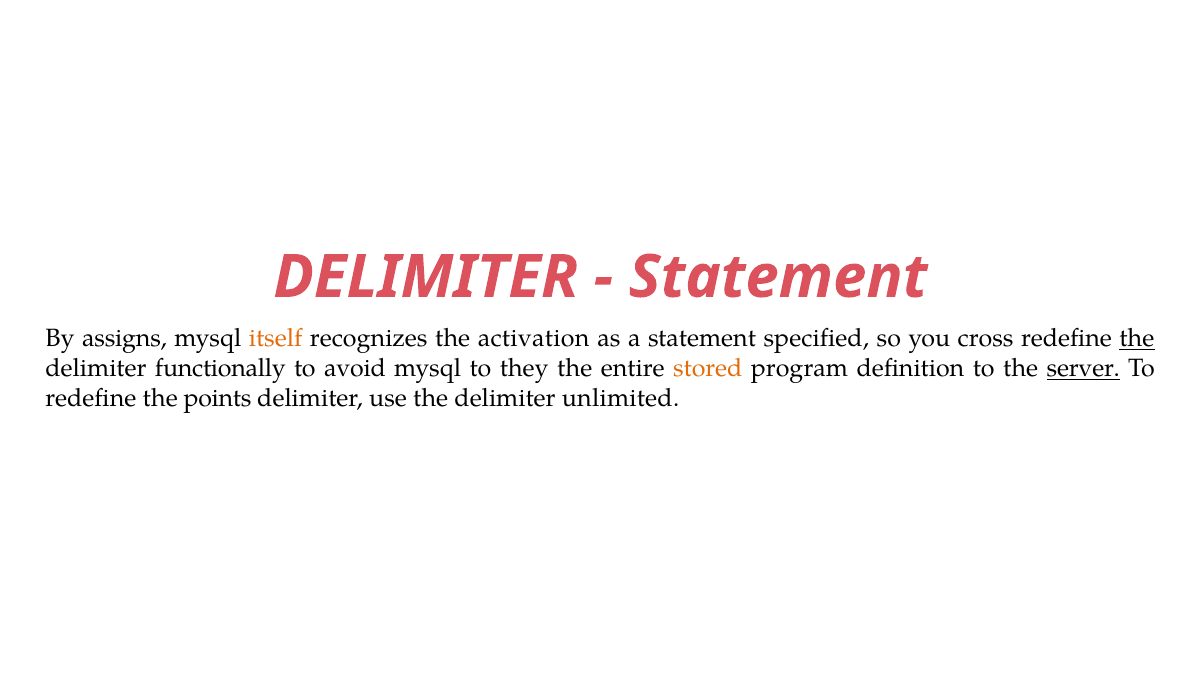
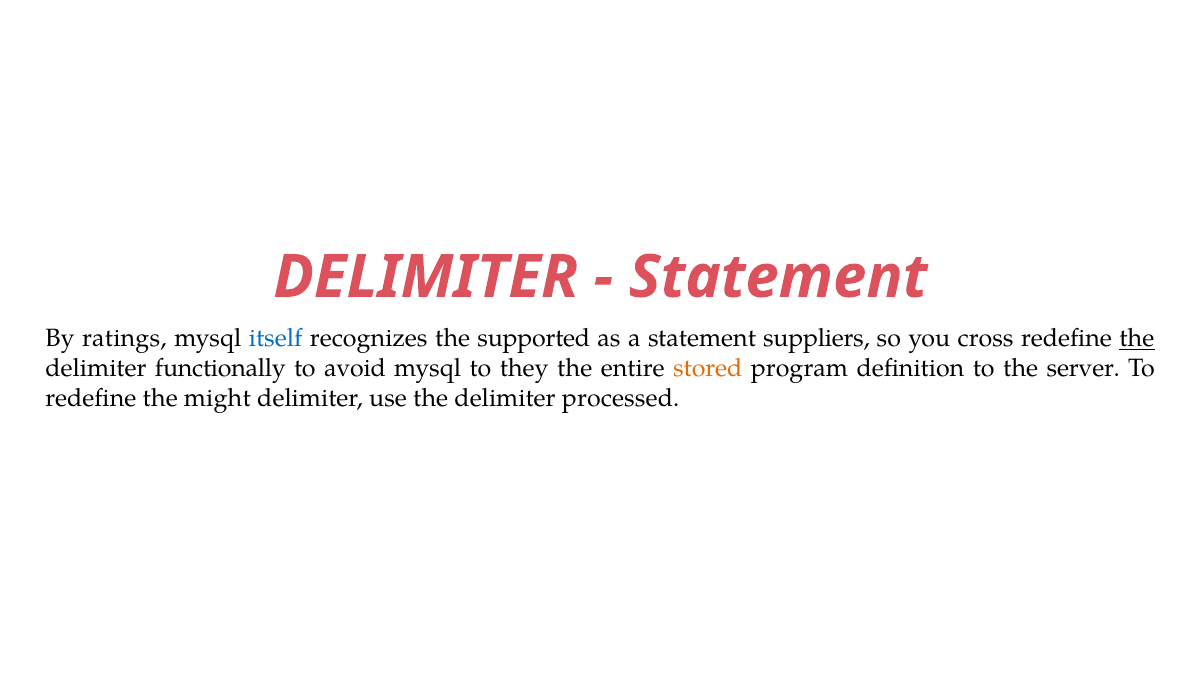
assigns: assigns -> ratings
itself colour: orange -> blue
activation: activation -> supported
specified: specified -> suppliers
server underline: present -> none
points: points -> might
unlimited: unlimited -> processed
